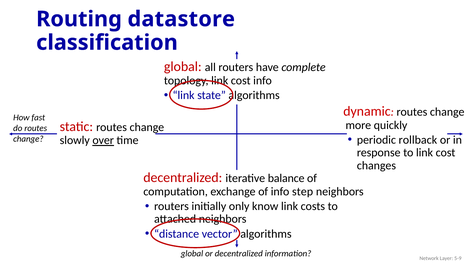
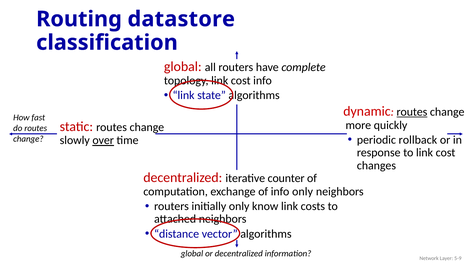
routes at (412, 112) underline: none -> present
balance: balance -> counter
info step: step -> only
